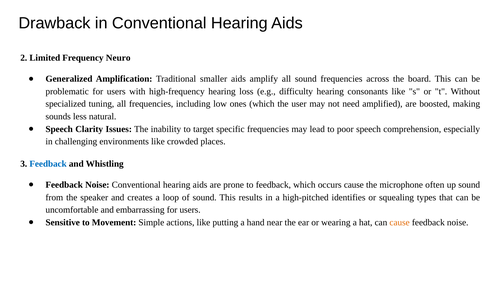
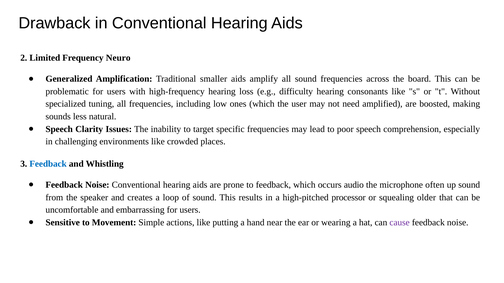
occurs cause: cause -> audio
identifies: identifies -> processor
types: types -> older
cause at (400, 223) colour: orange -> purple
